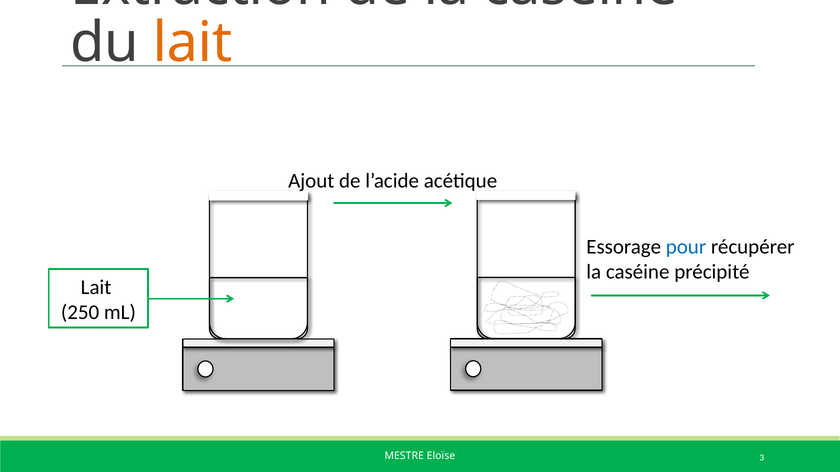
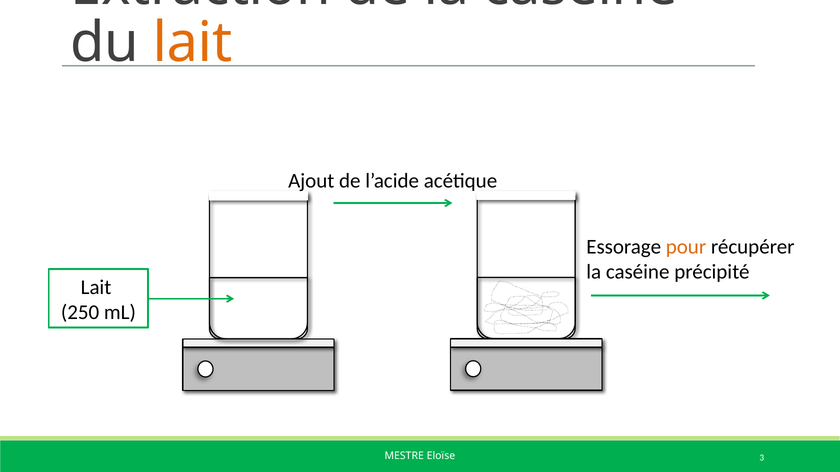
pour colour: blue -> orange
